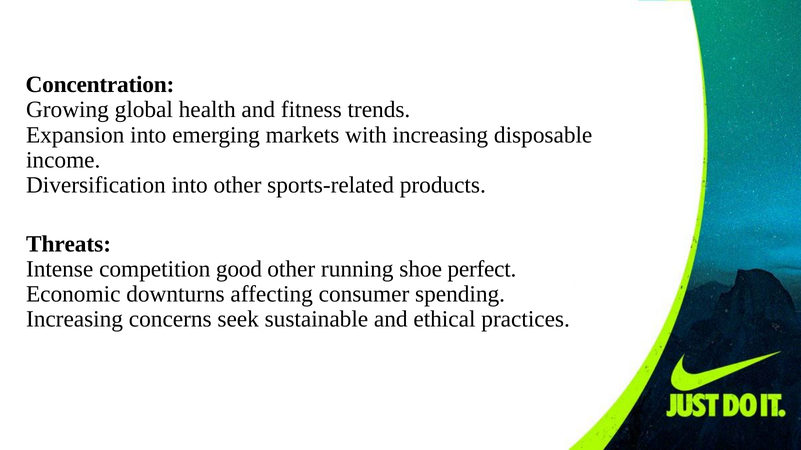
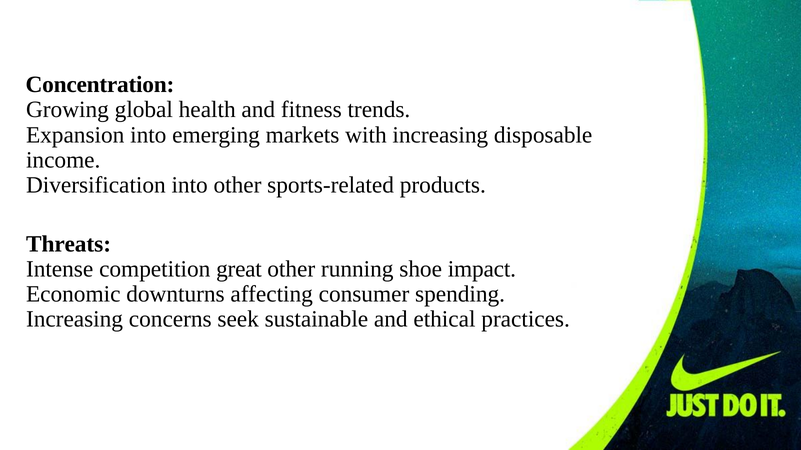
good: good -> great
perfect: perfect -> impact
